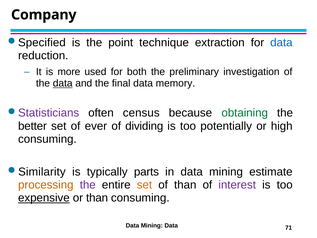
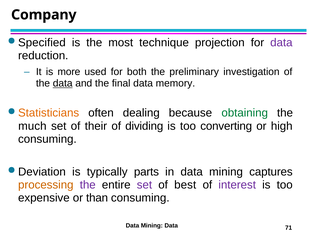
point: point -> most
extraction: extraction -> projection
data at (281, 43) colour: blue -> purple
Statisticians colour: purple -> orange
census: census -> dealing
better: better -> much
ever: ever -> their
potentially: potentially -> converting
Similarity: Similarity -> Deviation
estimate: estimate -> captures
set at (144, 185) colour: orange -> purple
of than: than -> best
expensive underline: present -> none
